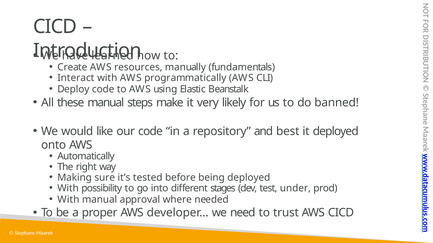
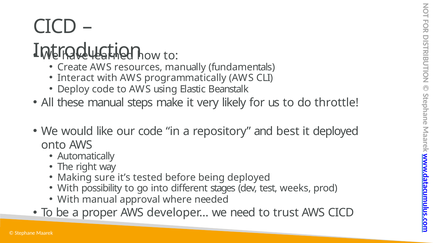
banned: banned -> throttle
under: under -> weeks
